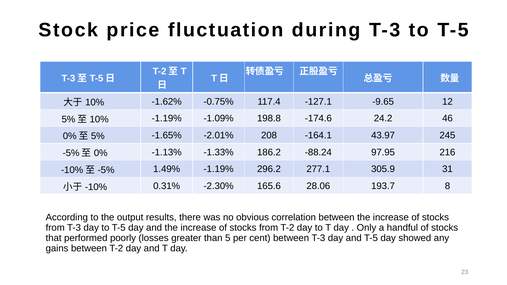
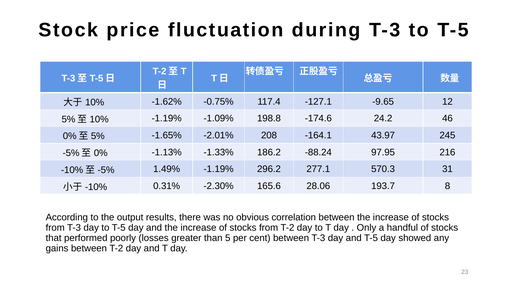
305.9: 305.9 -> 570.3
